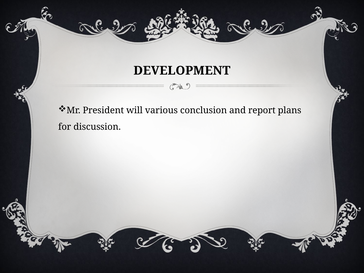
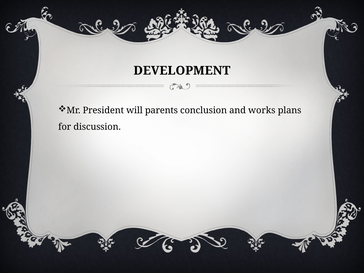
various: various -> parents
report: report -> works
